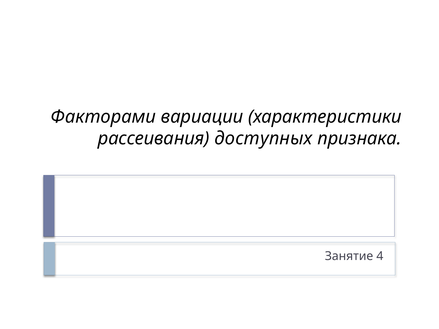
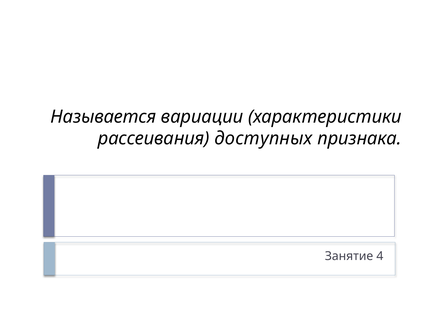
Факторами: Факторами -> Называется
